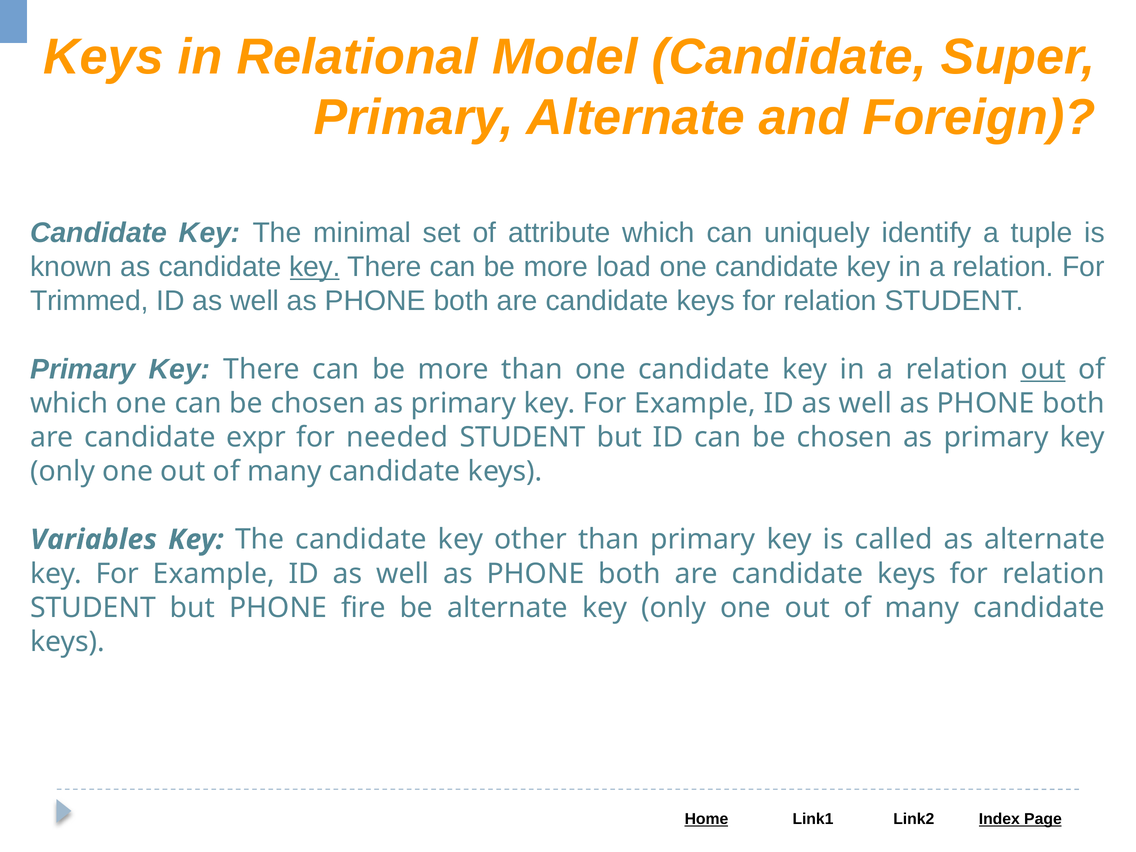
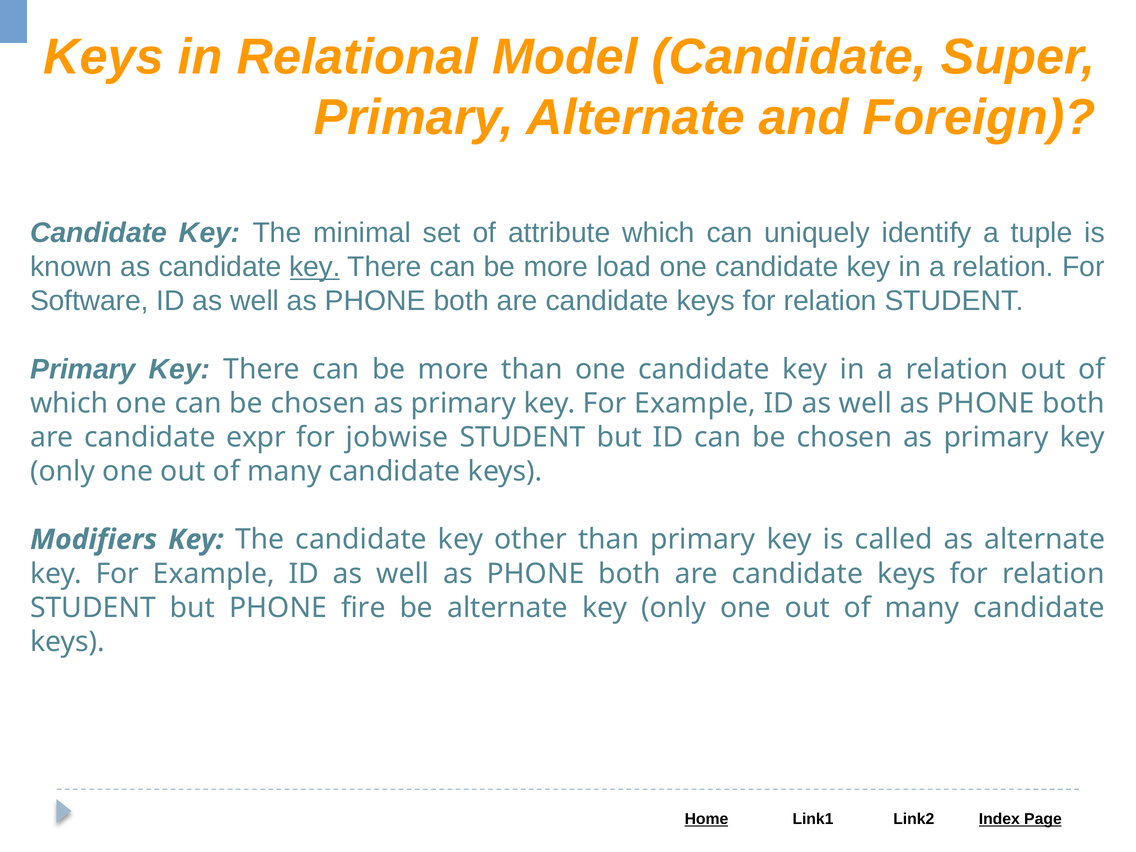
Trimmed: Trimmed -> Software
out at (1043, 369) underline: present -> none
needed: needed -> jobwise
Variables: Variables -> Modifiers
